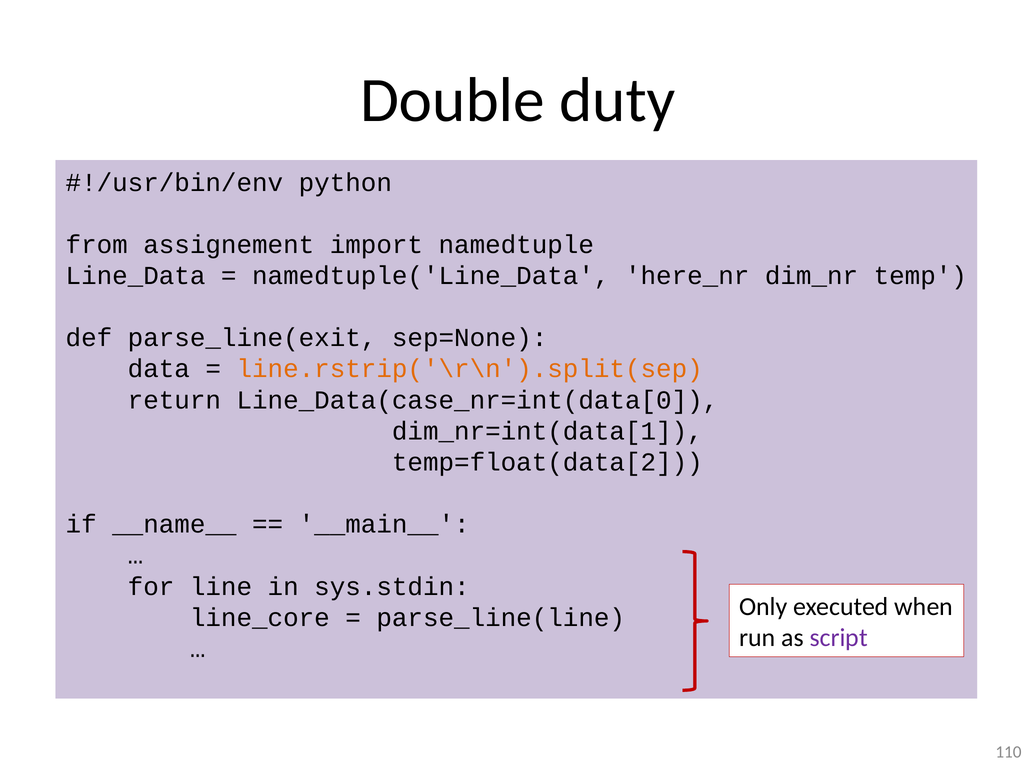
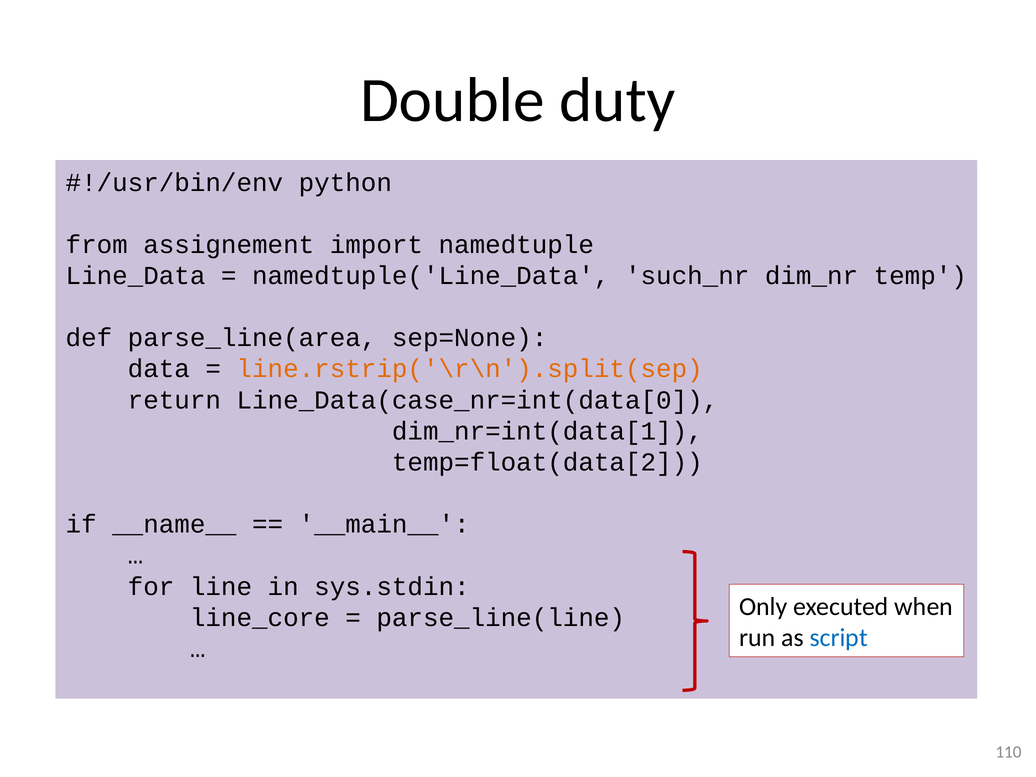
here_nr: here_nr -> such_nr
parse_line(exit: parse_line(exit -> parse_line(area
script colour: purple -> blue
